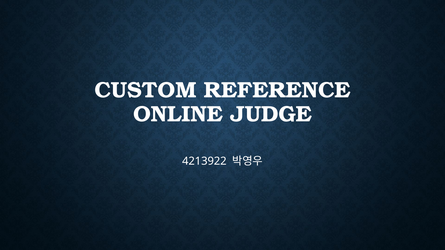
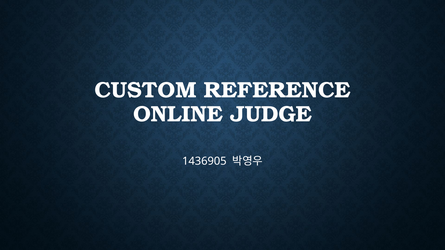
4213922: 4213922 -> 1436905
